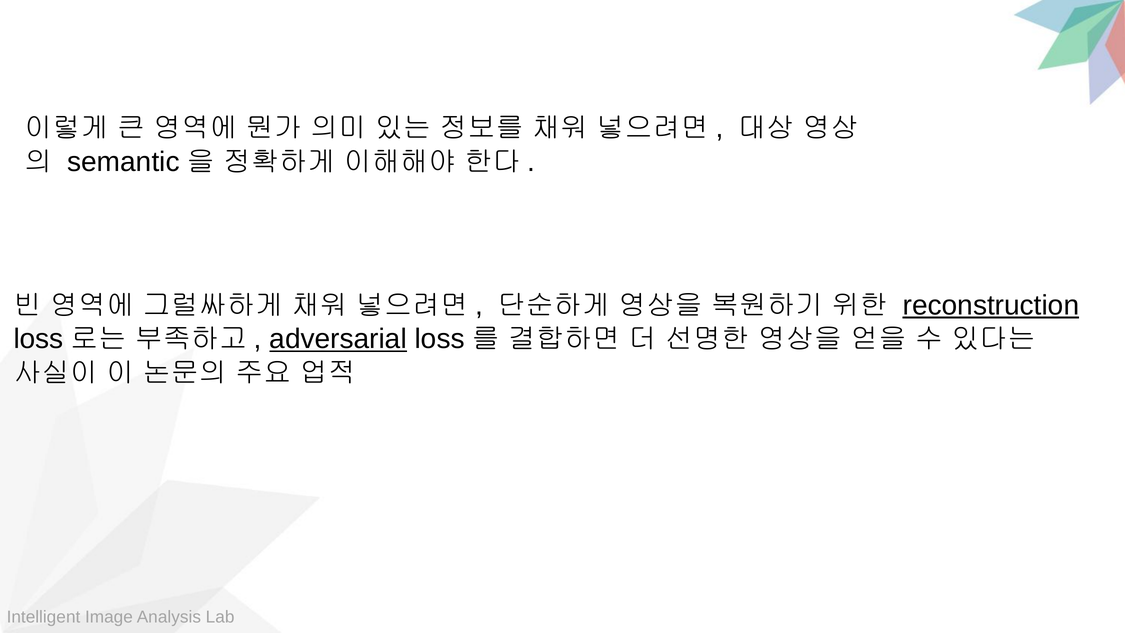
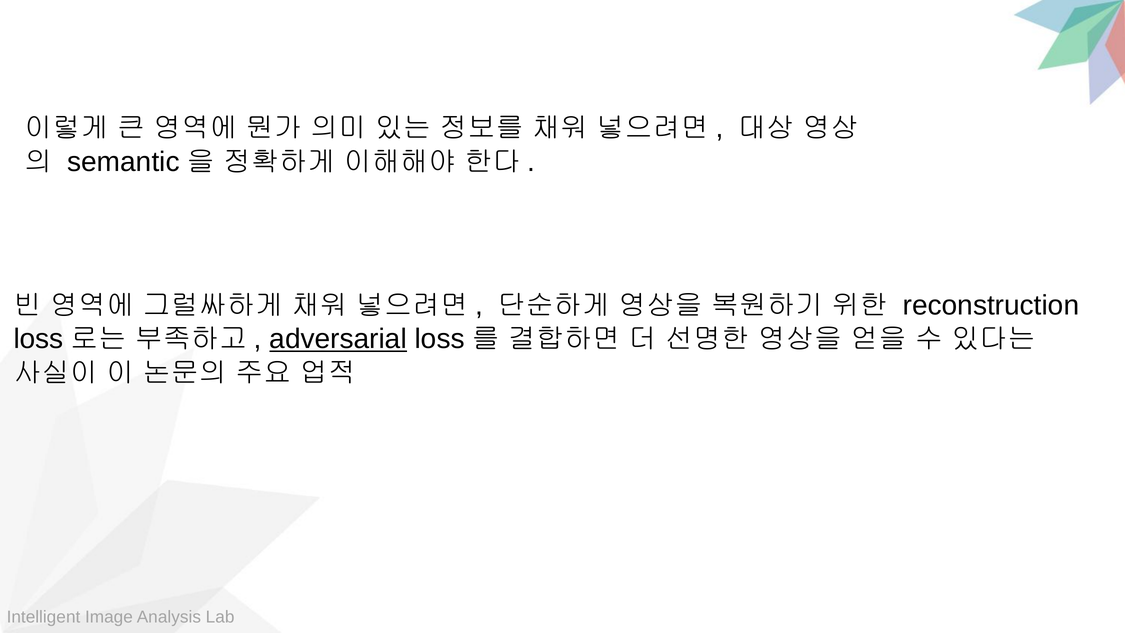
reconstruction underline: present -> none
